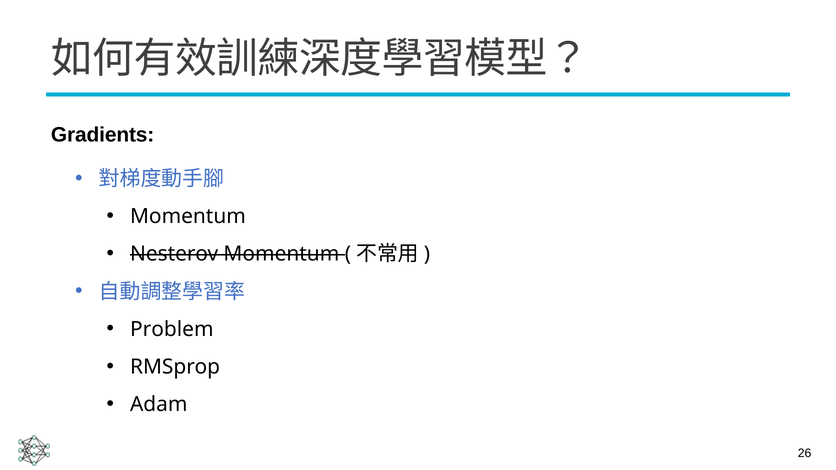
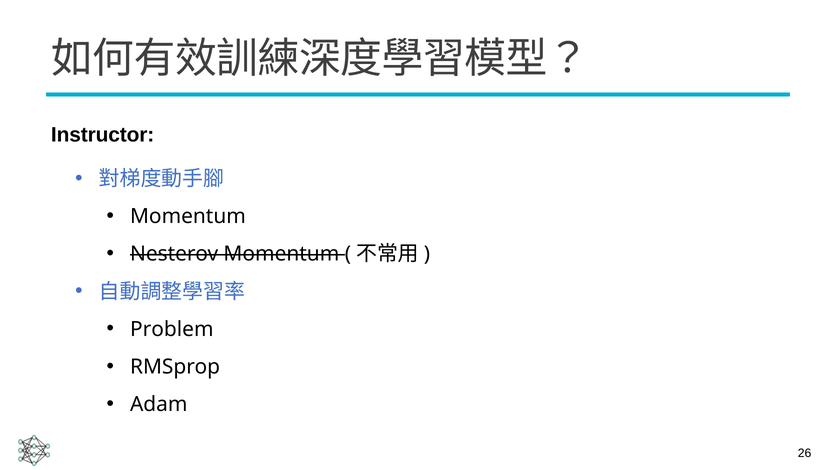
Gradients: Gradients -> Instructor
